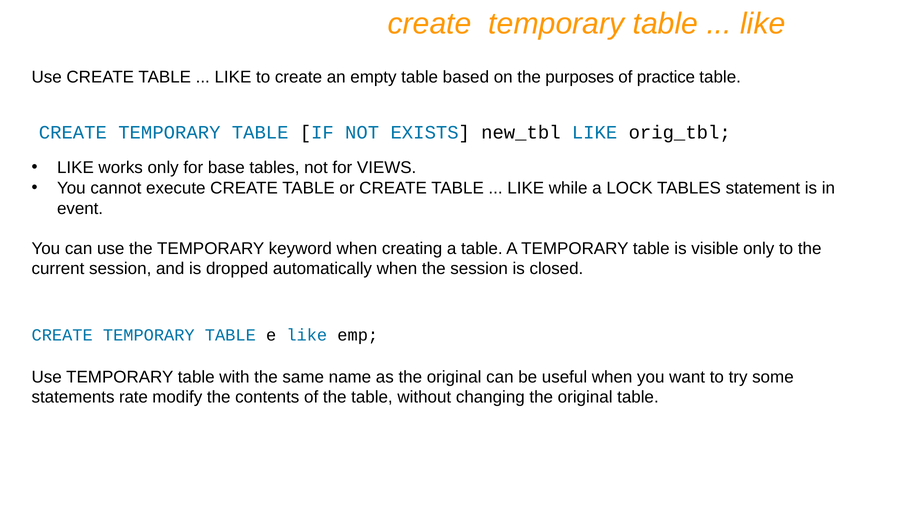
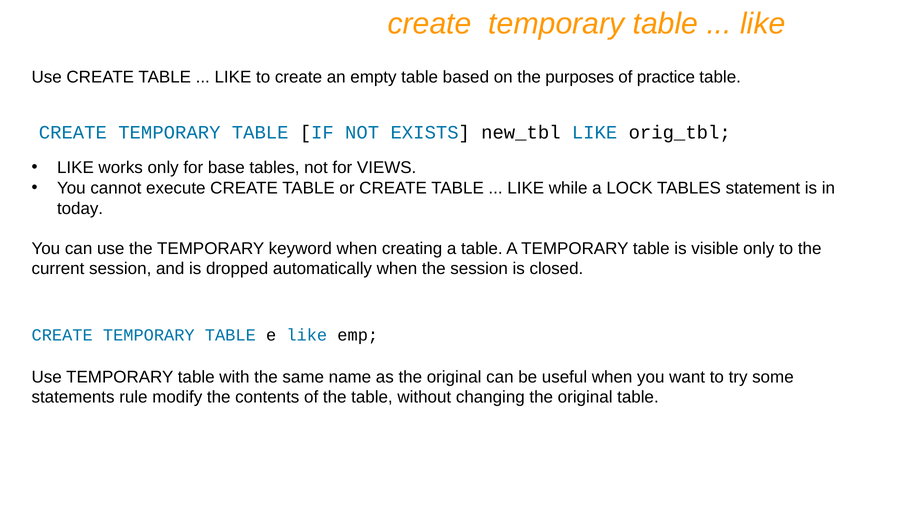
event: event -> today
rate: rate -> rule
